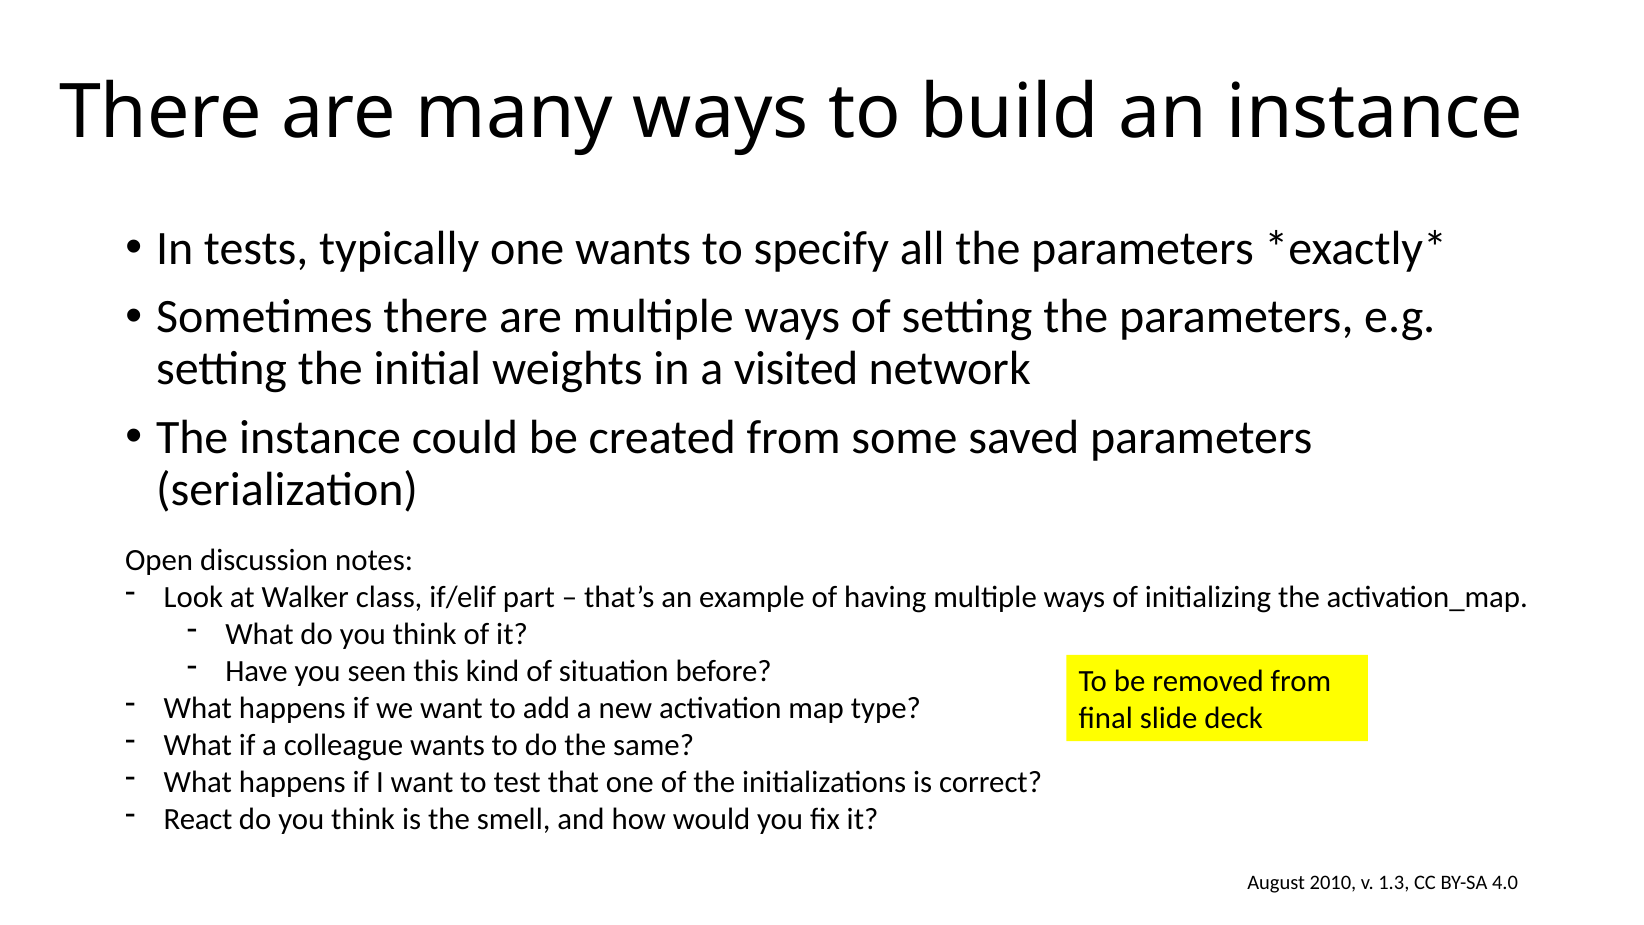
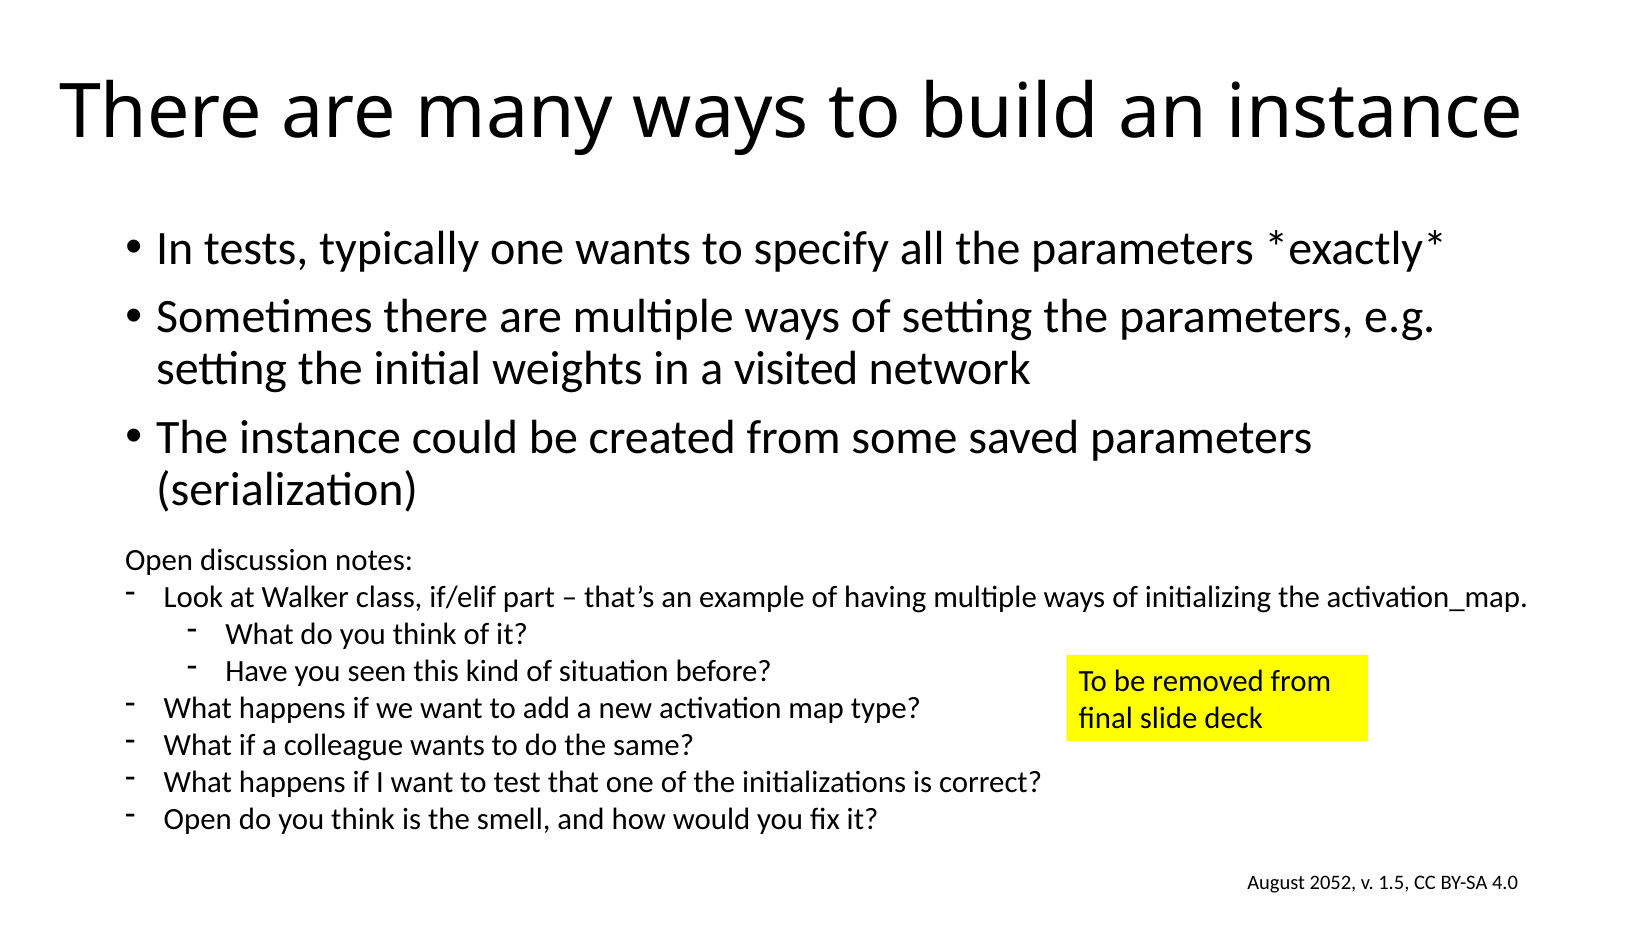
React at (198, 820): React -> Open
2010: 2010 -> 2052
1.3: 1.3 -> 1.5
